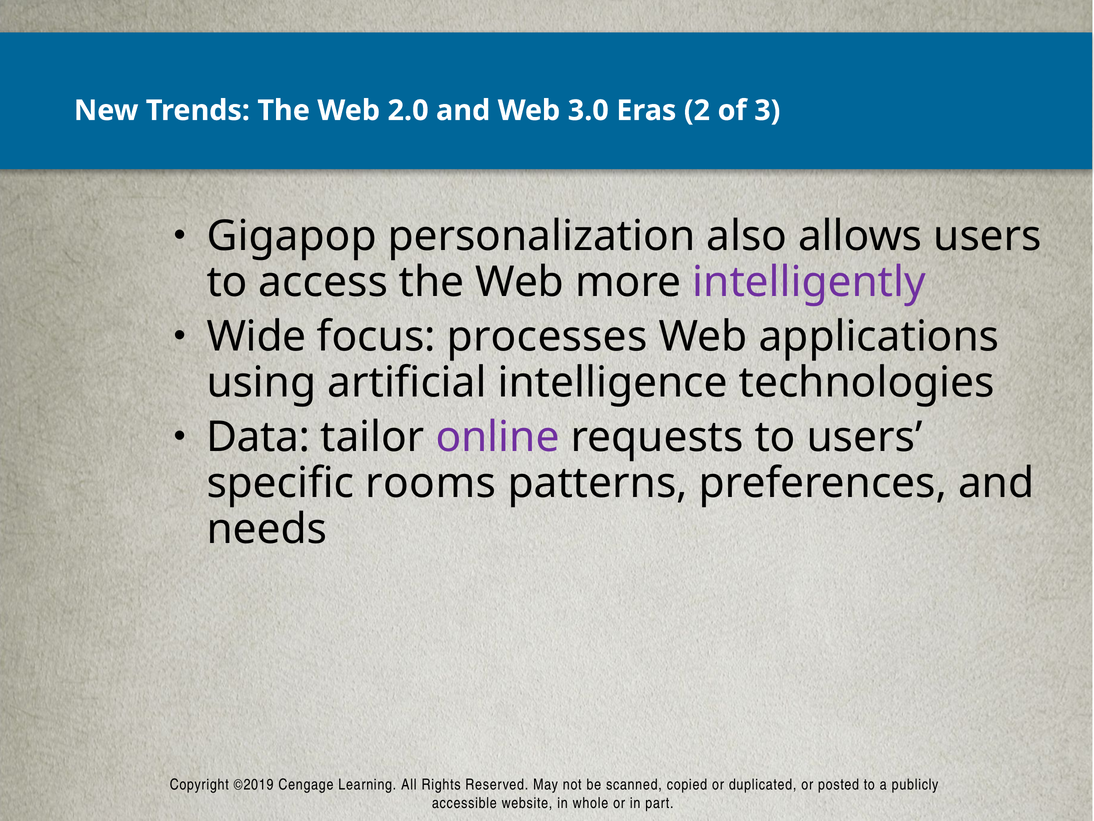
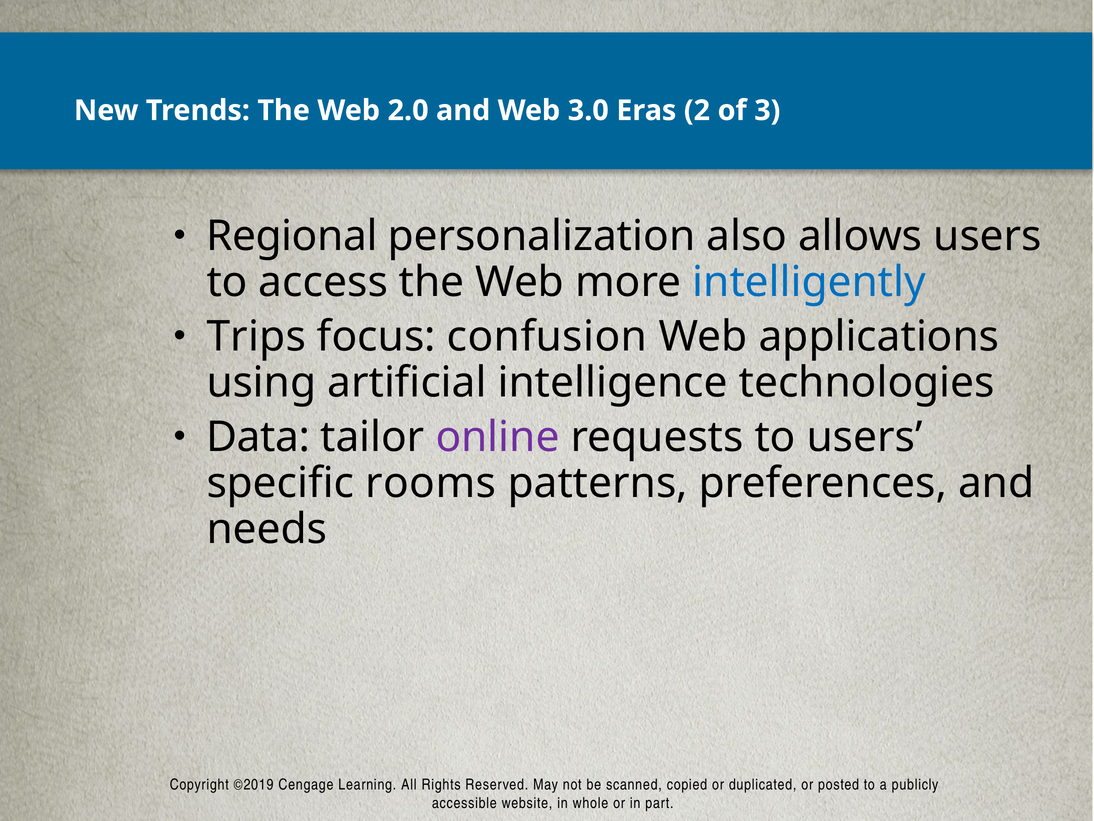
Gigapop: Gigapop -> Regional
intelligently colour: purple -> blue
Wide: Wide -> Trips
processes: processes -> confusion
